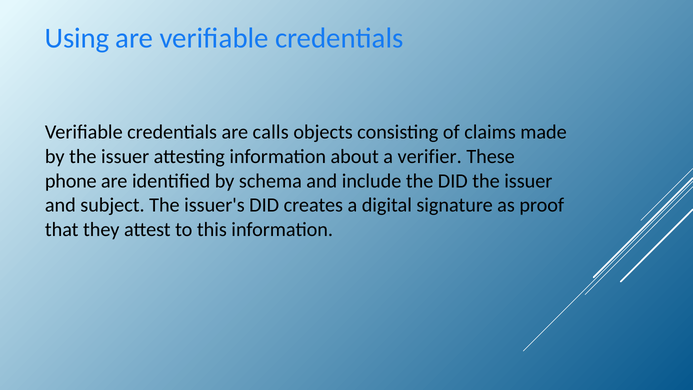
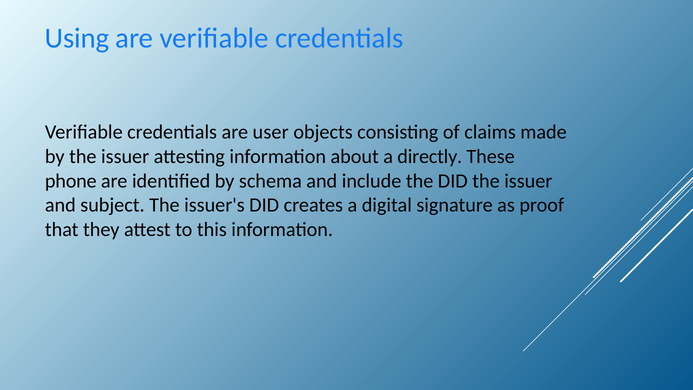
calls: calls -> user
verifier: verifier -> directly
